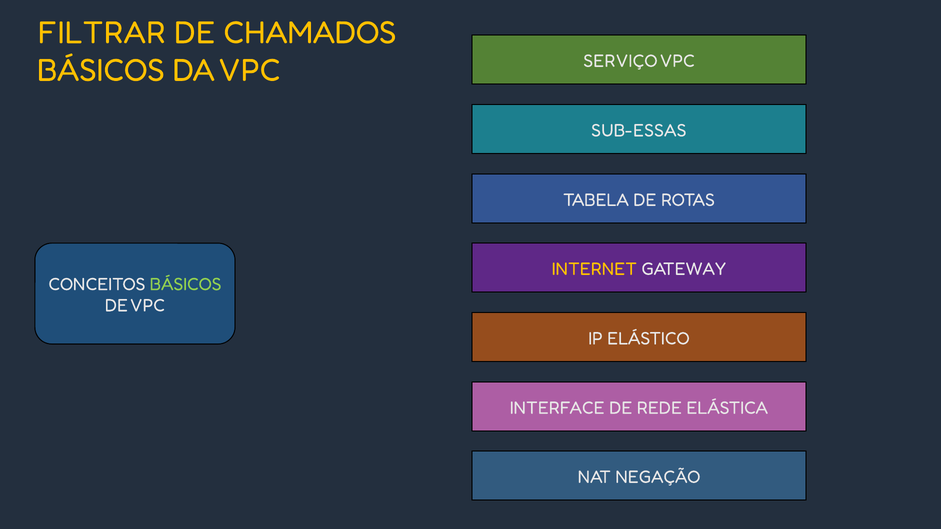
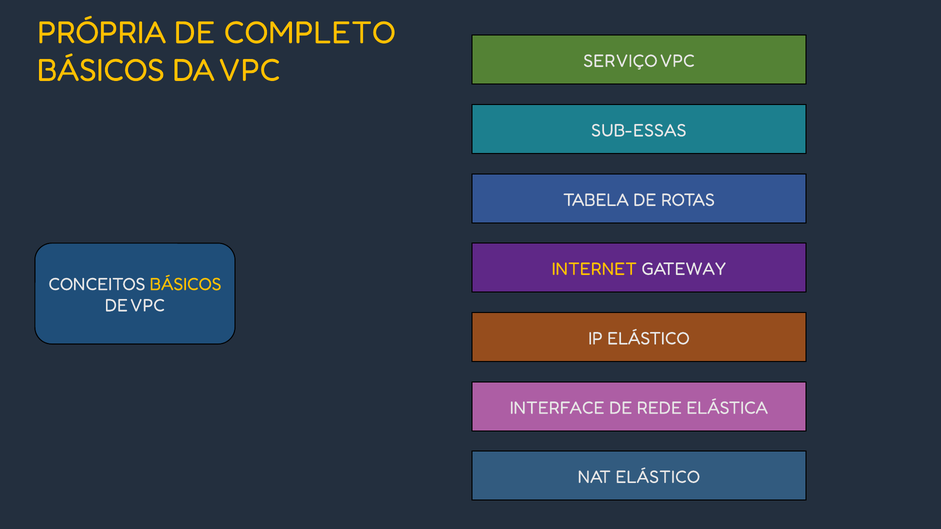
FILTRAR: FILTRAR -> PRÓPRIA
CHAMADOS: CHAMADOS -> COMPLETO
BÁSICOS at (186, 284) colour: light green -> yellow
NAT NEGAÇÃO: NEGAÇÃO -> ELÁSTICO
